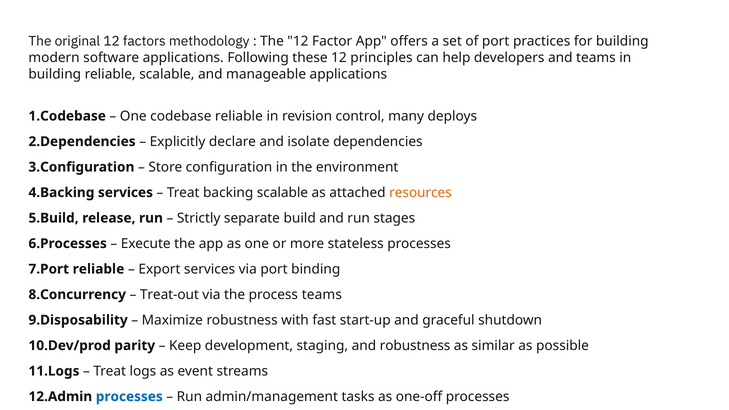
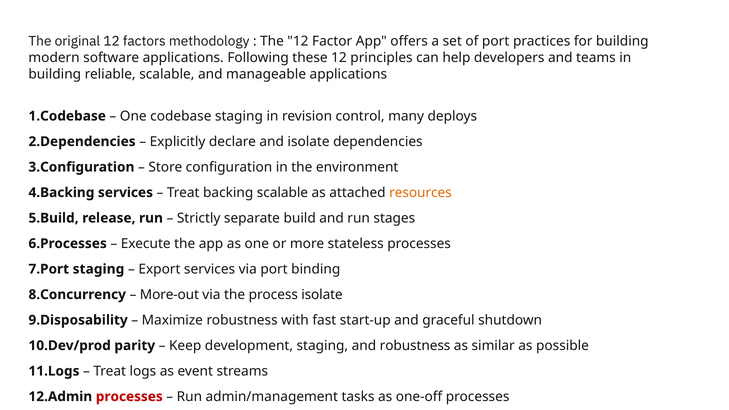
codebase reliable: reliable -> staging
reliable at (98, 269): reliable -> staging
Treat-out: Treat-out -> More-out
process teams: teams -> isolate
processes at (129, 397) colour: blue -> red
